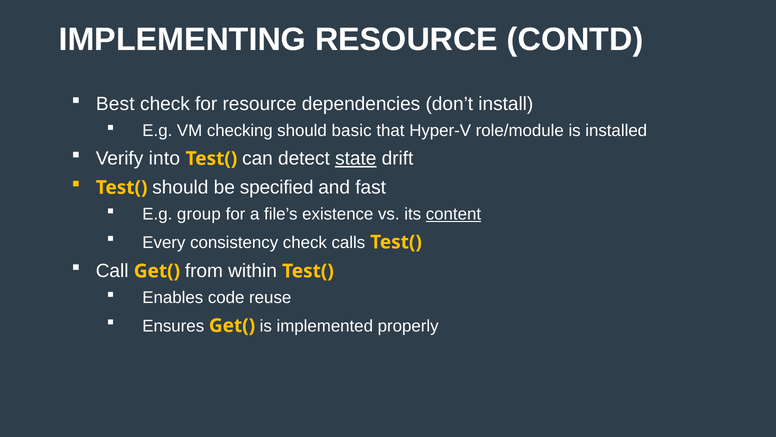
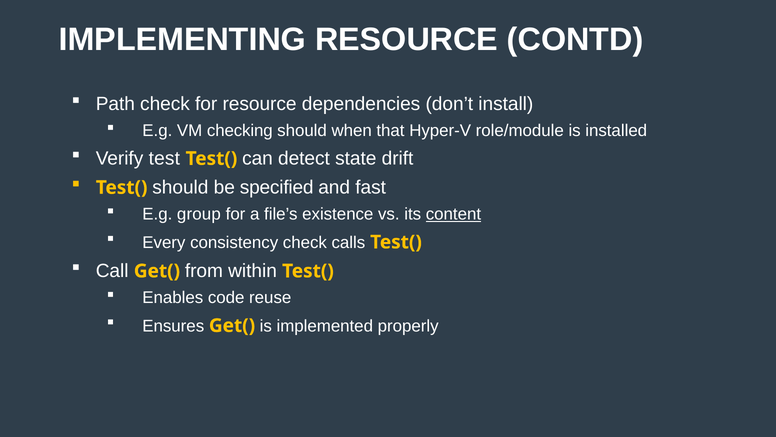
Best: Best -> Path
basic: basic -> when
into: into -> test
state underline: present -> none
